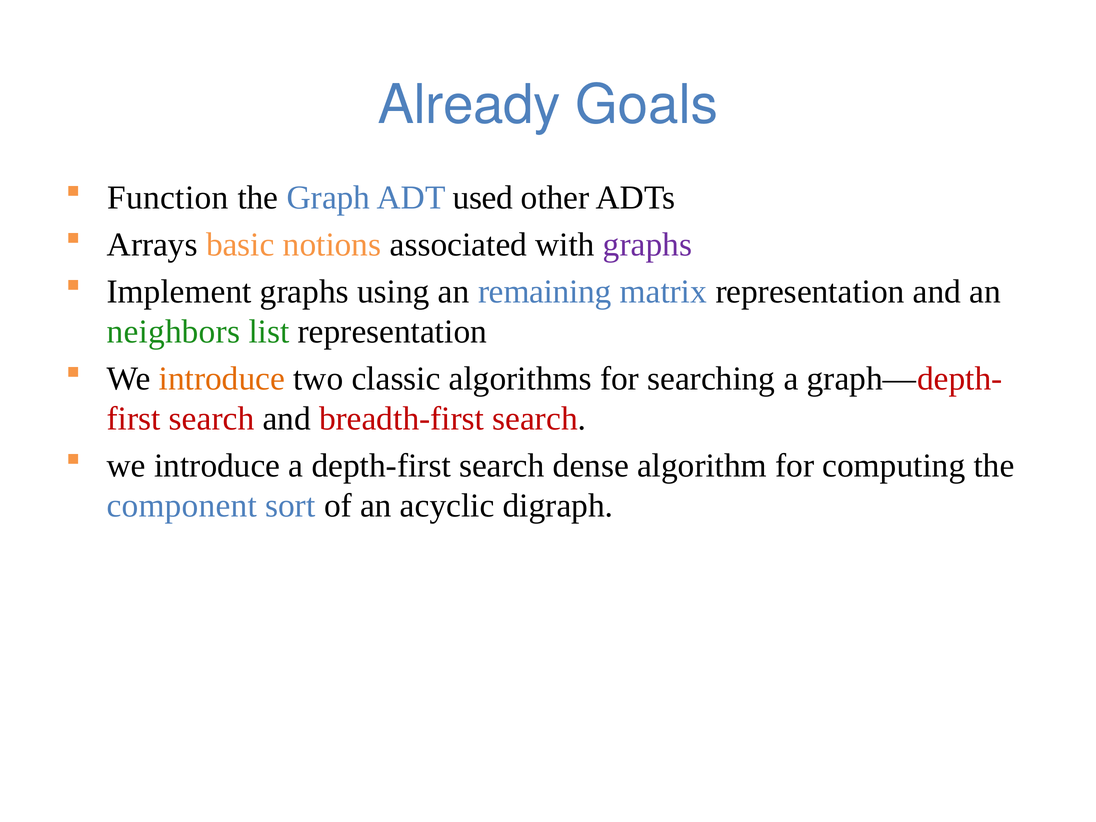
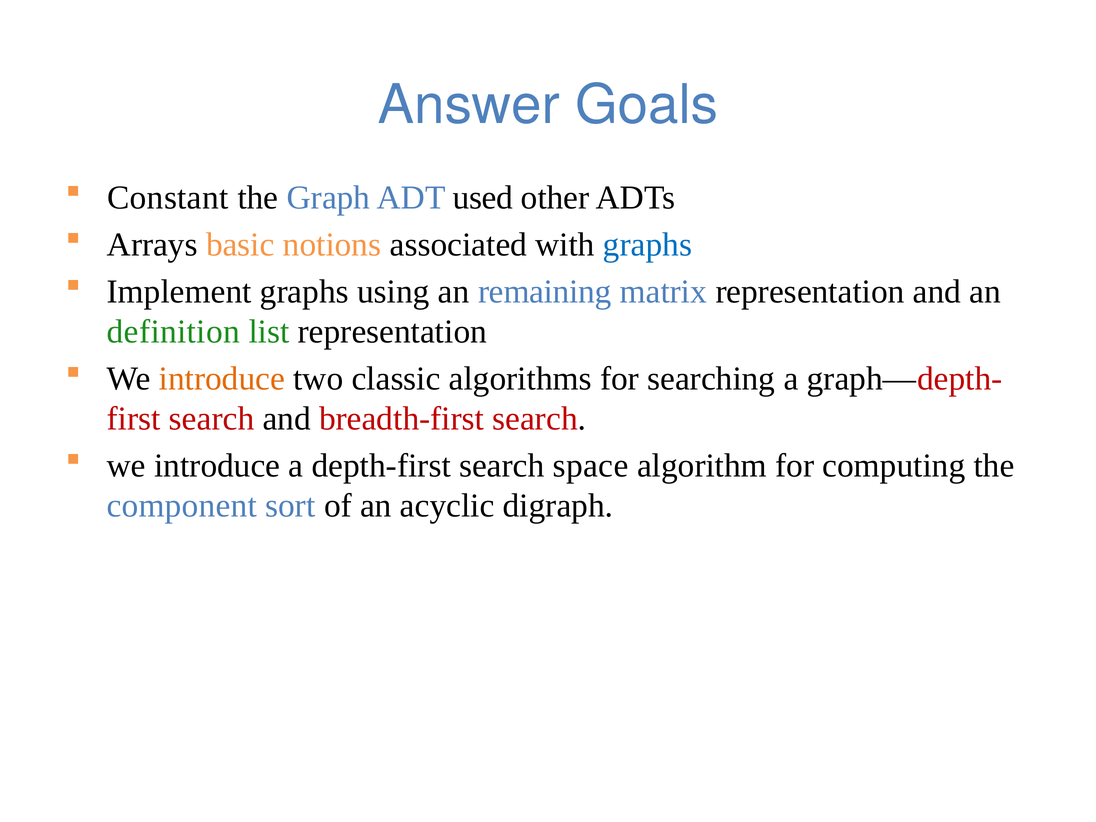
Already: Already -> Answer
Function: Function -> Constant
graphs at (648, 245) colour: purple -> blue
neighbors: neighbors -> definition
dense: dense -> space
